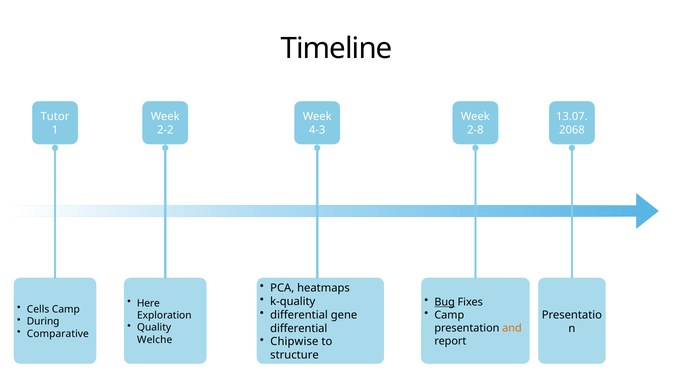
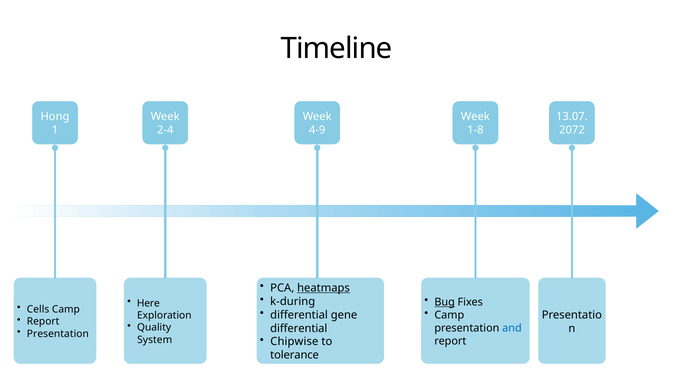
Tutor: Tutor -> Hong
2-2: 2-2 -> 2-4
4-3: 4-3 -> 4-9
2-8: 2-8 -> 1-8
2068: 2068 -> 2072
heatmaps underline: none -> present
k-quality: k-quality -> k-during
During at (43, 321): During -> Report
and colour: orange -> blue
Comparative at (58, 333): Comparative -> Presentation
Welche: Welche -> System
structure: structure -> tolerance
